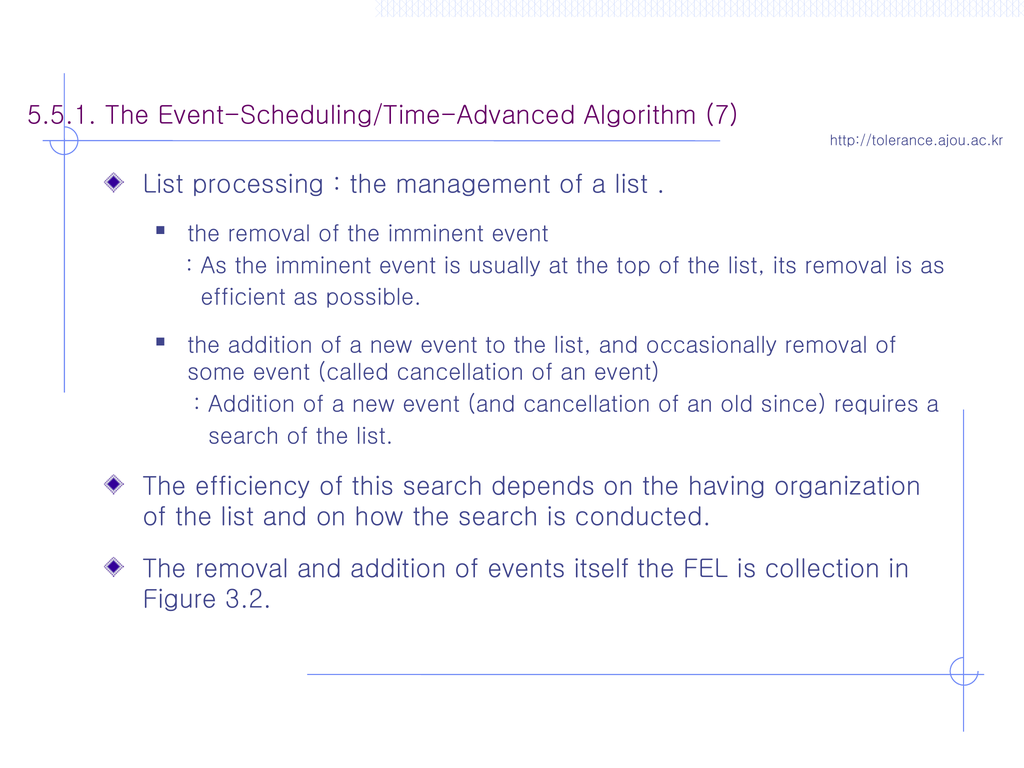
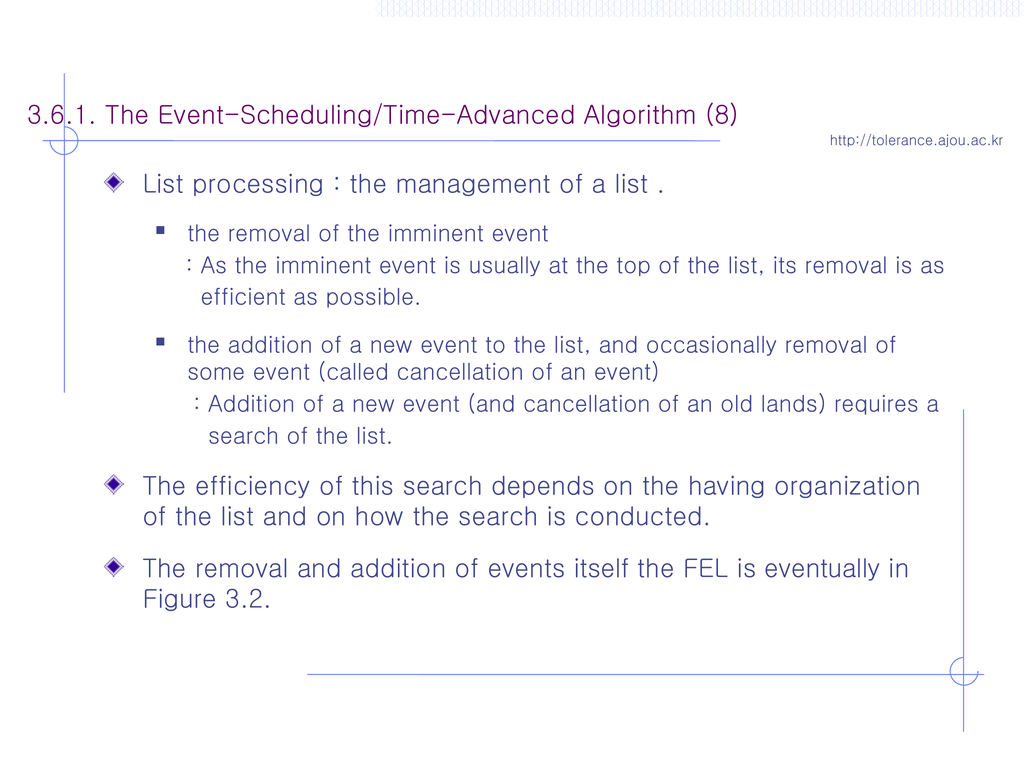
5.5.1: 5.5.1 -> 3.6.1
7: 7 -> 8
since: since -> lands
collection: collection -> eventually
